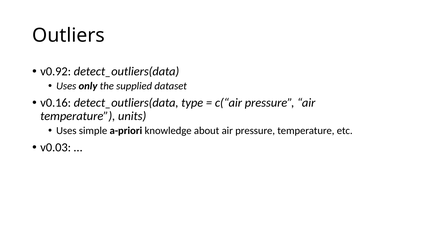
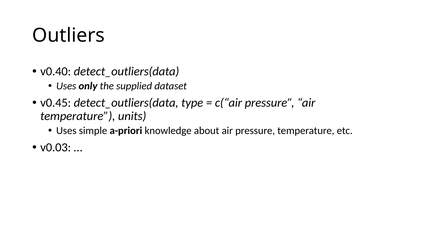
v0.92: v0.92 -> v0.40
v0.16: v0.16 -> v0.45
